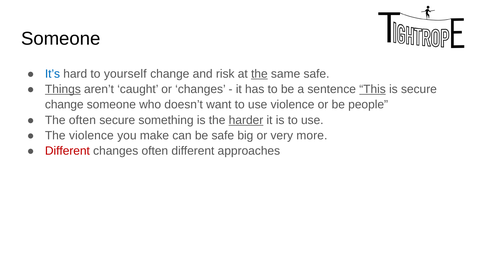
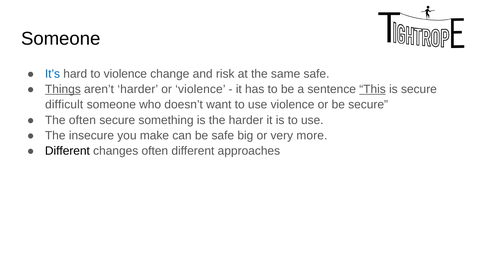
to yourself: yourself -> violence
the at (259, 74) underline: present -> none
aren’t caught: caught -> harder
or changes: changes -> violence
change at (64, 105): change -> difficult
be people: people -> secure
harder at (246, 120) underline: present -> none
The violence: violence -> insecure
Different at (67, 151) colour: red -> black
